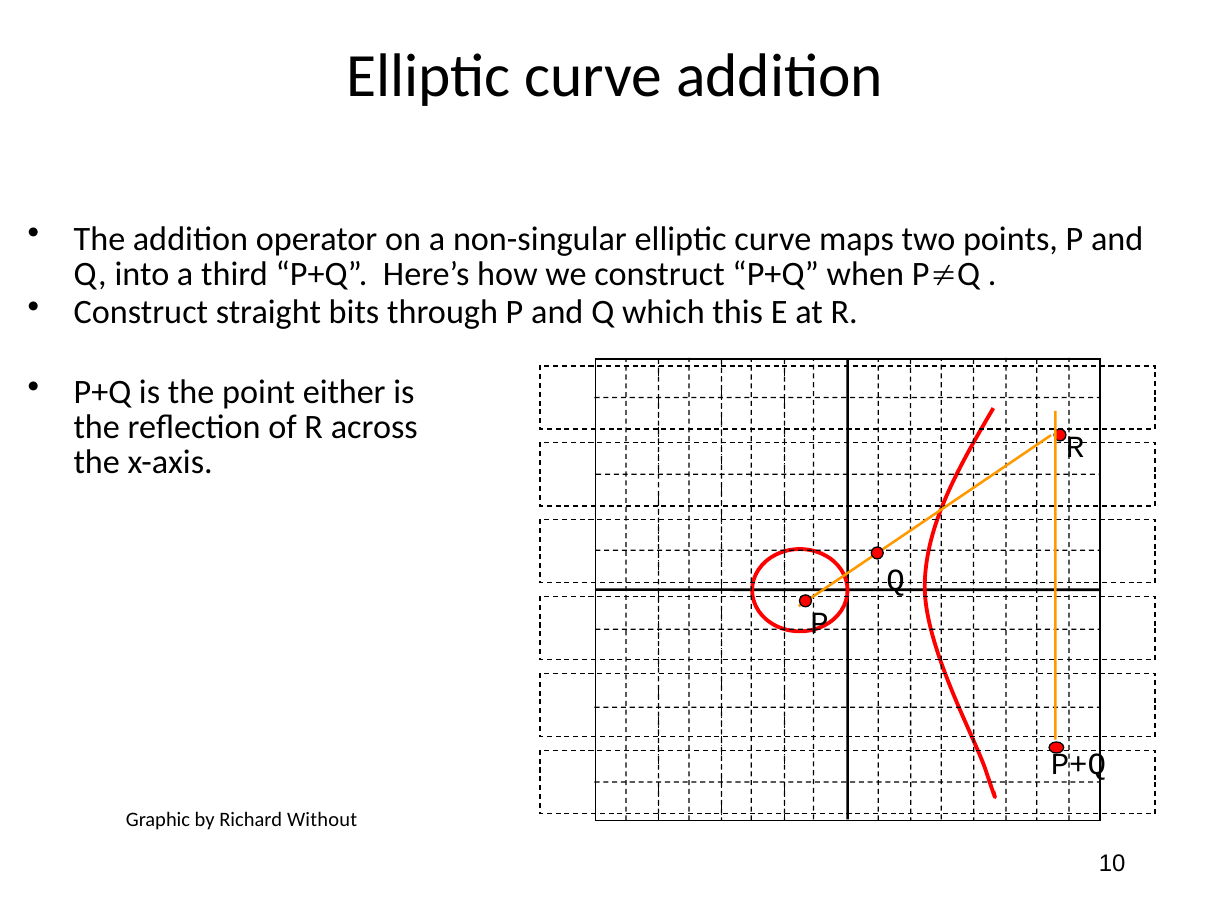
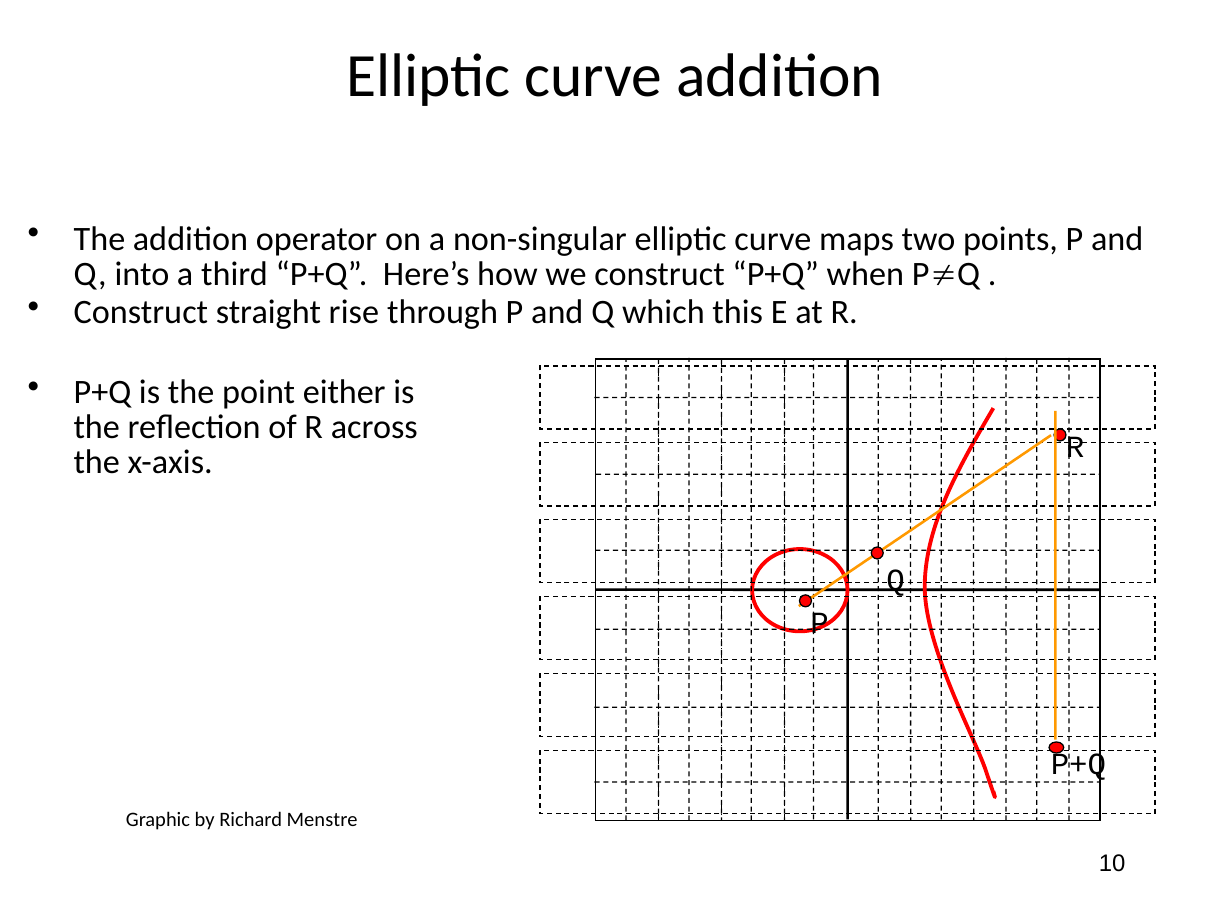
bits: bits -> rise
Without: Without -> Menstre
